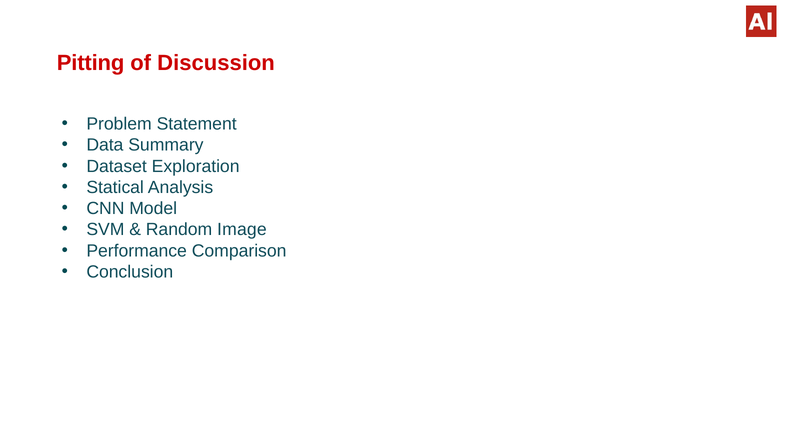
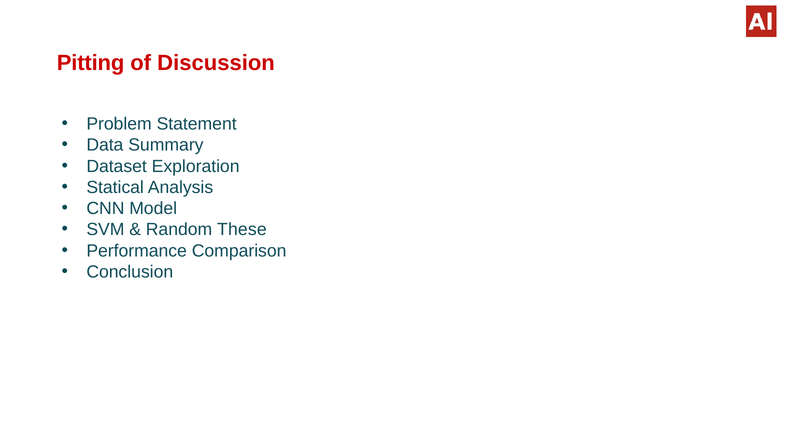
Image: Image -> These
